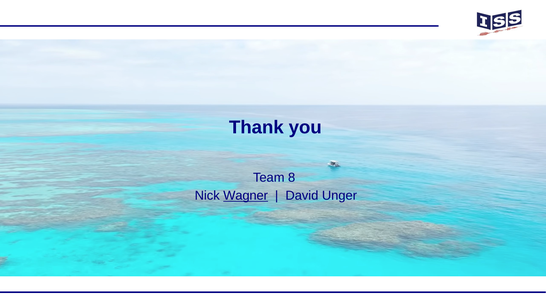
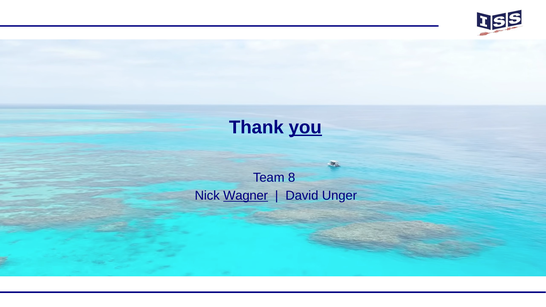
you underline: none -> present
